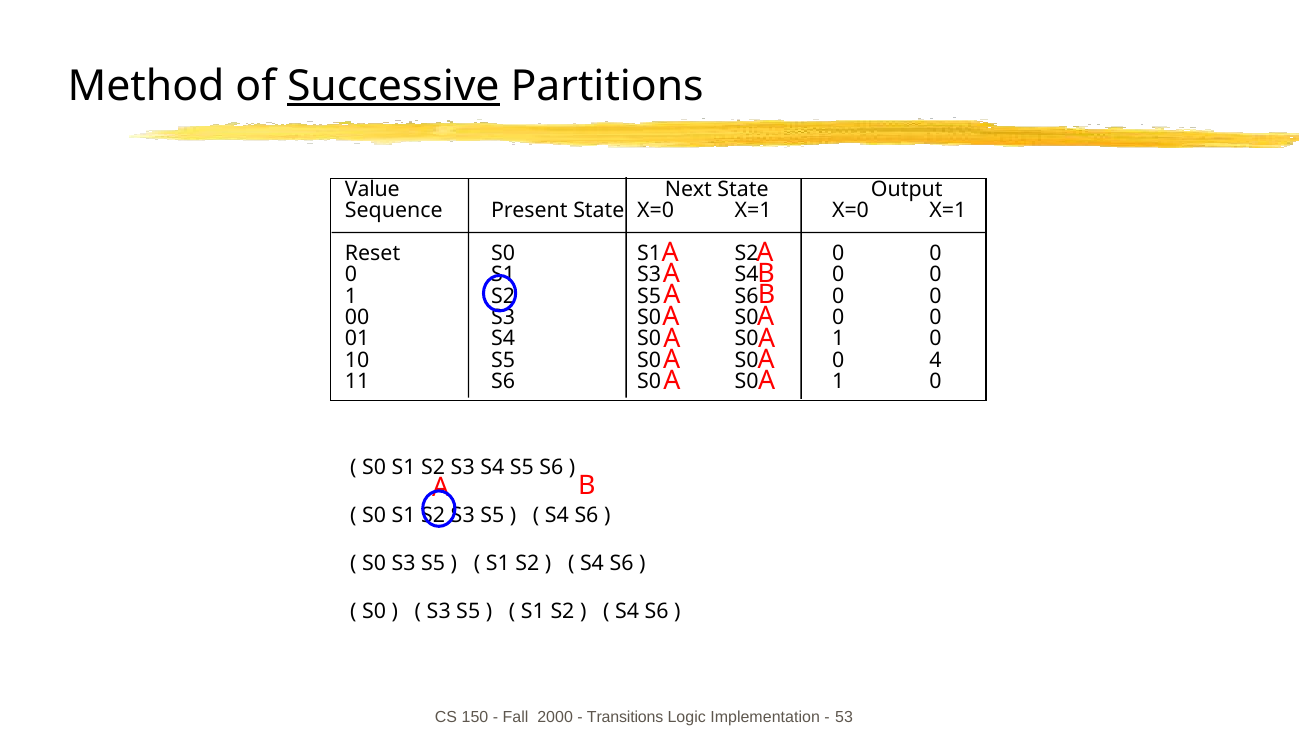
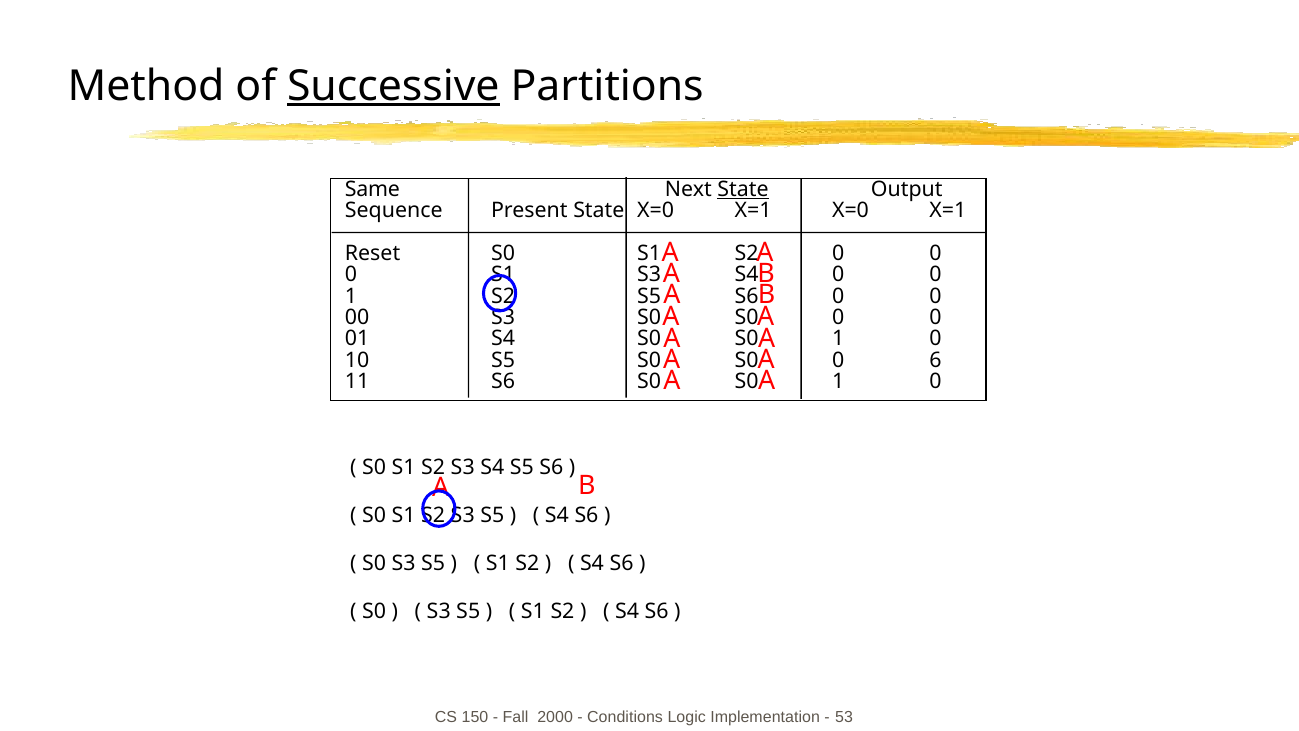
Value: Value -> Same
State at (743, 189) underline: none -> present
4: 4 -> 6
Transitions: Transitions -> Conditions
